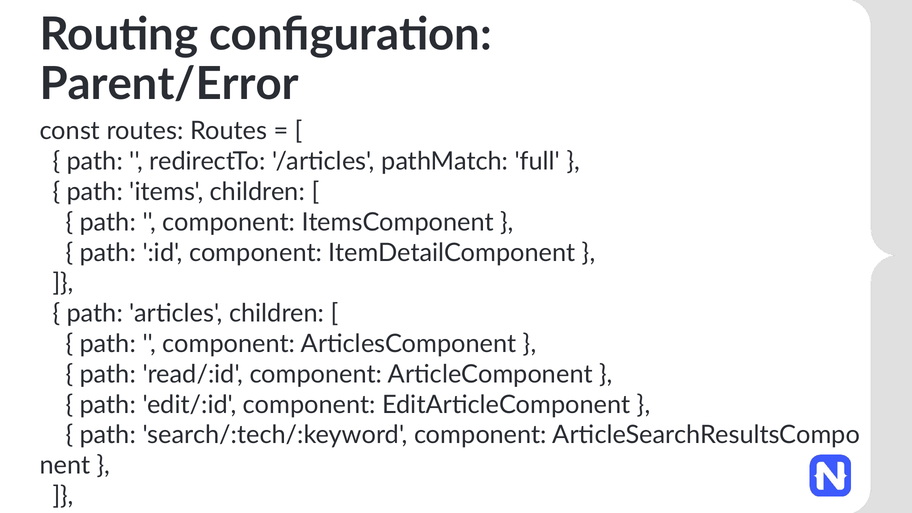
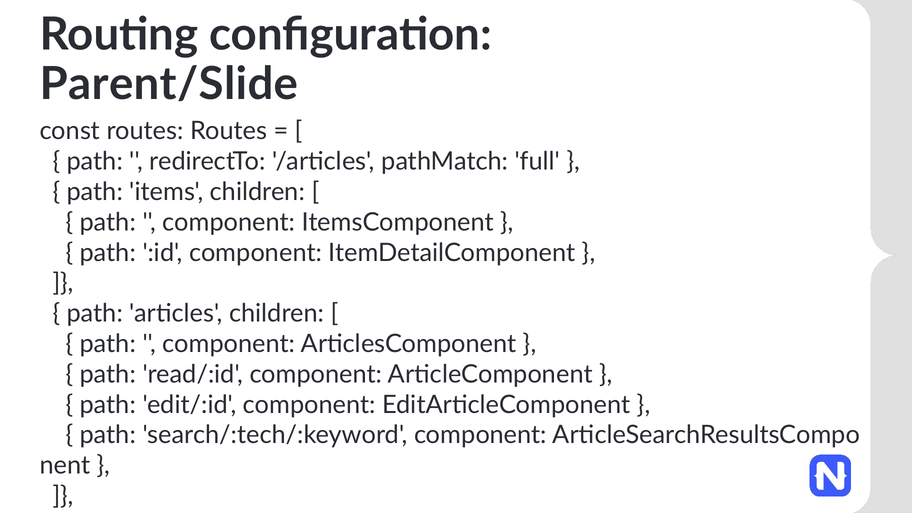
Parent/Error: Parent/Error -> Parent/Slide
